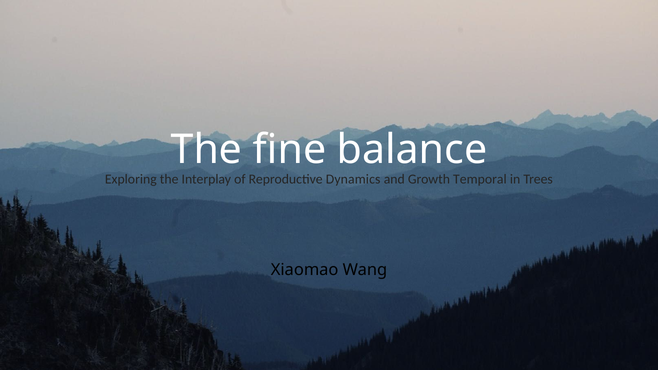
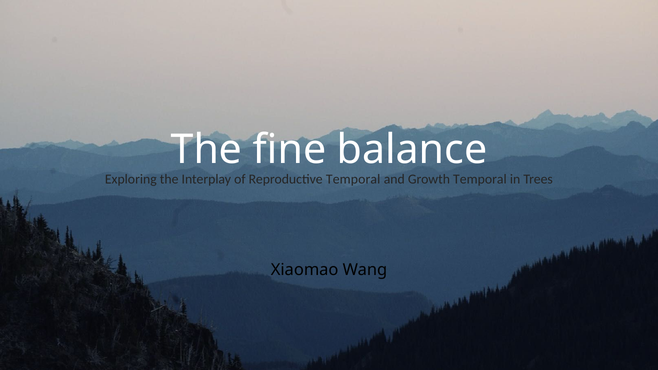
Dynamics at (353, 179): Dynamics -> Temporal
